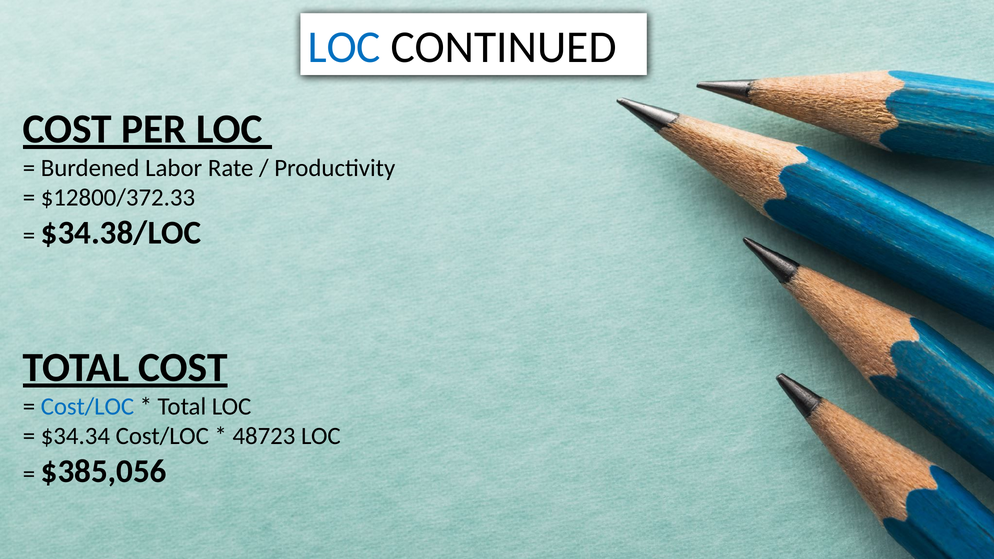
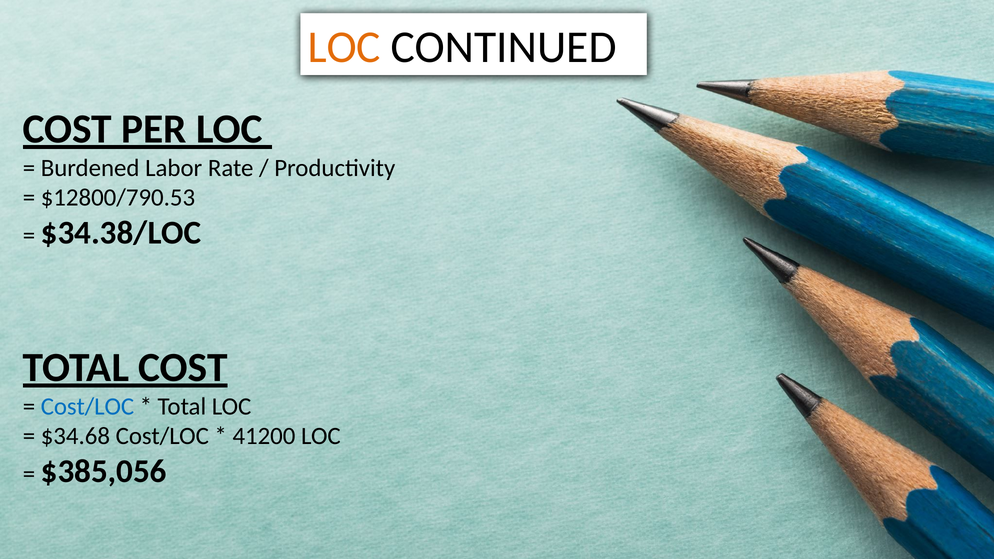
LOC at (344, 47) colour: blue -> orange
$12800/372.33: $12800/372.33 -> $12800/790.53
$34.34: $34.34 -> $34.68
48723: 48723 -> 41200
